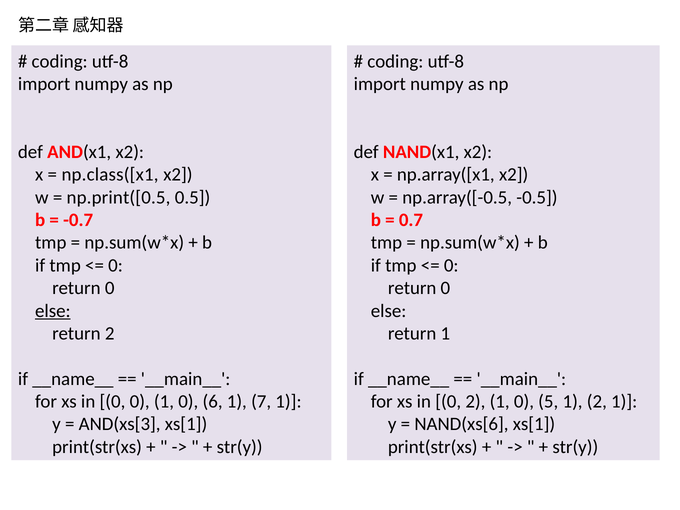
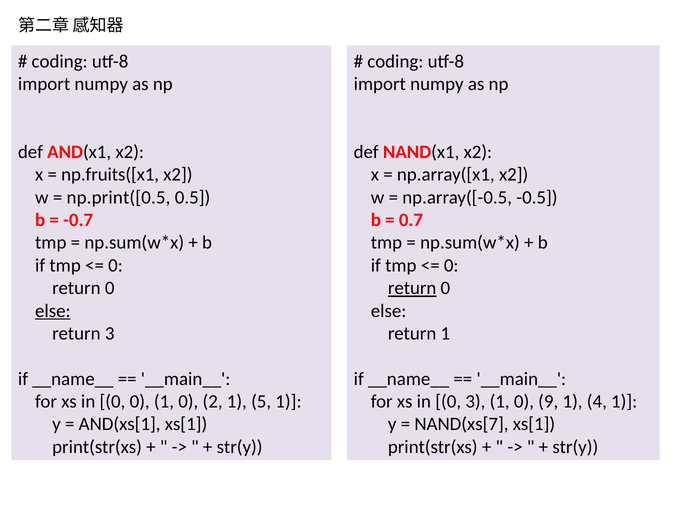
np.class([x1: np.class([x1 -> np.fruits([x1
return at (412, 288) underline: none -> present
return 2: 2 -> 3
6: 6 -> 2
7: 7 -> 5
0 2: 2 -> 3
5: 5 -> 9
1 2: 2 -> 4
AND(xs[3: AND(xs[3 -> AND(xs[1
NAND(xs[6: NAND(xs[6 -> NAND(xs[7
